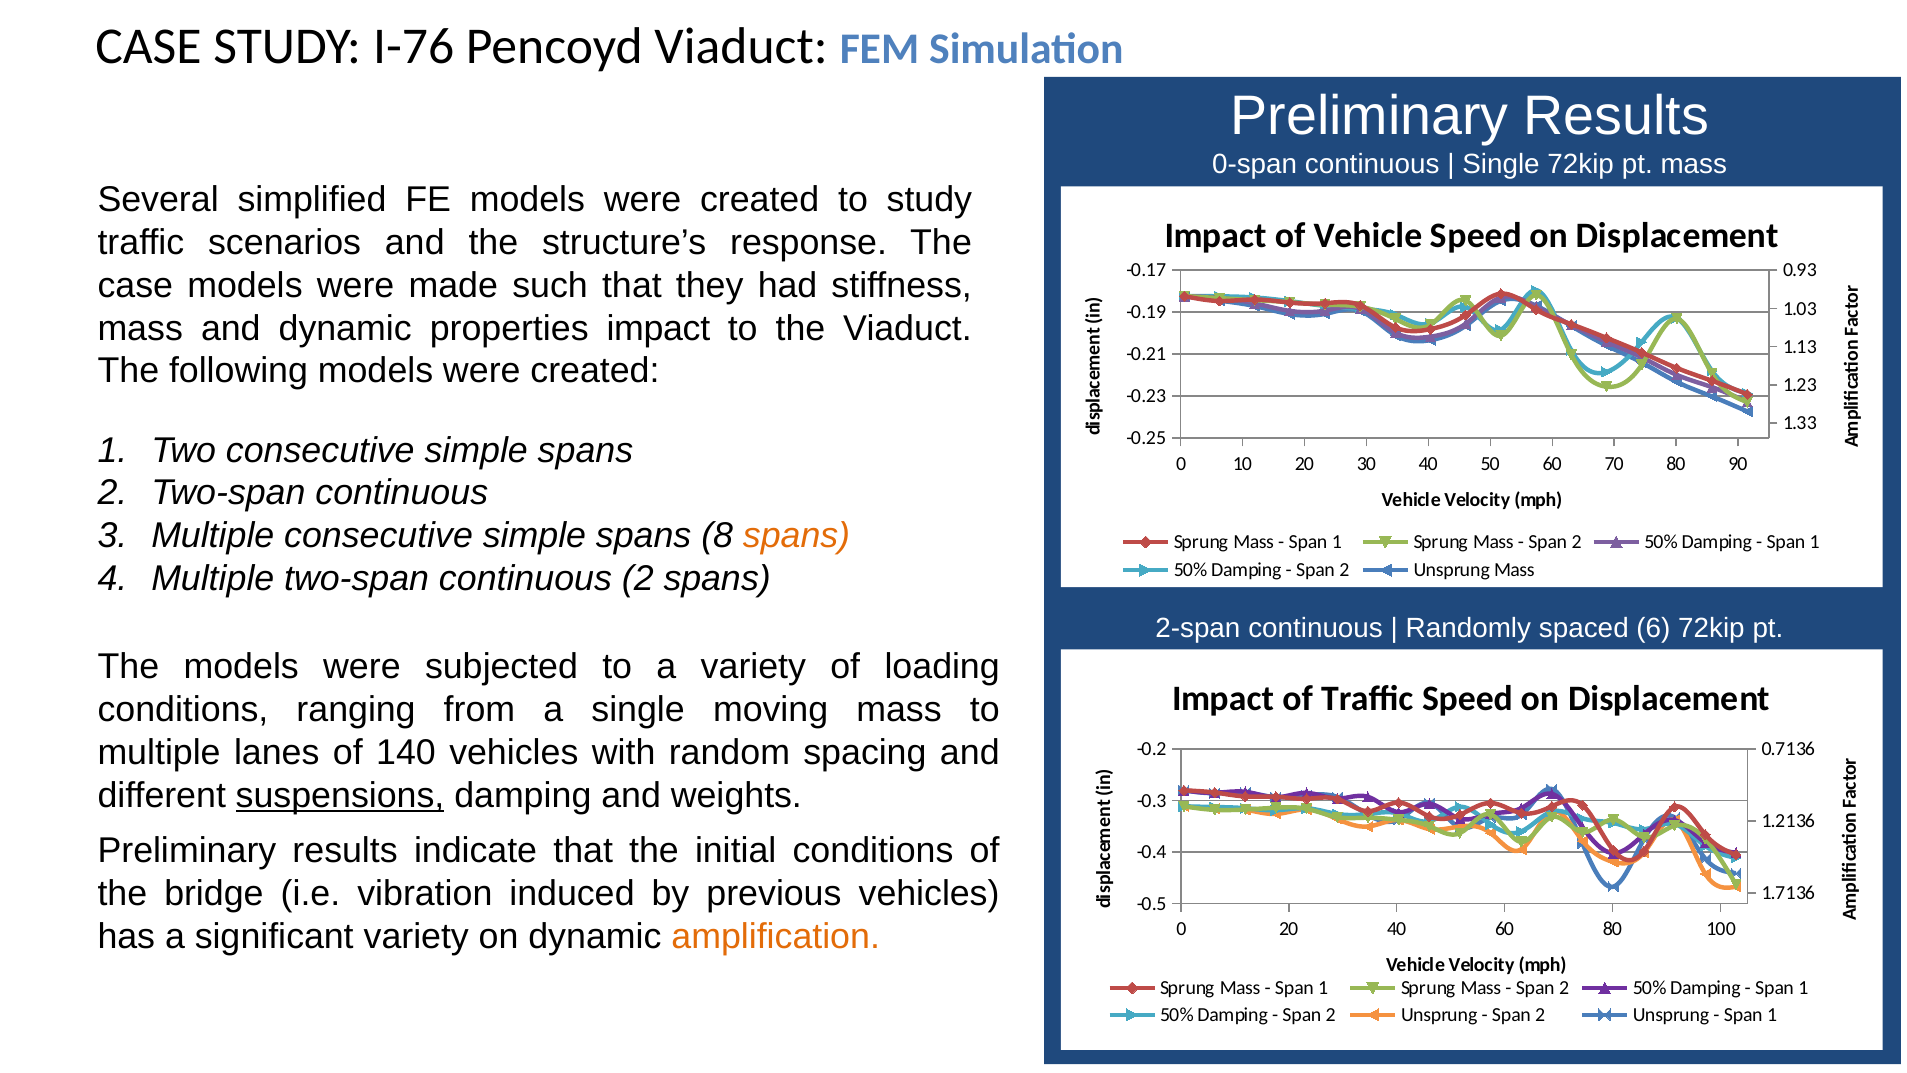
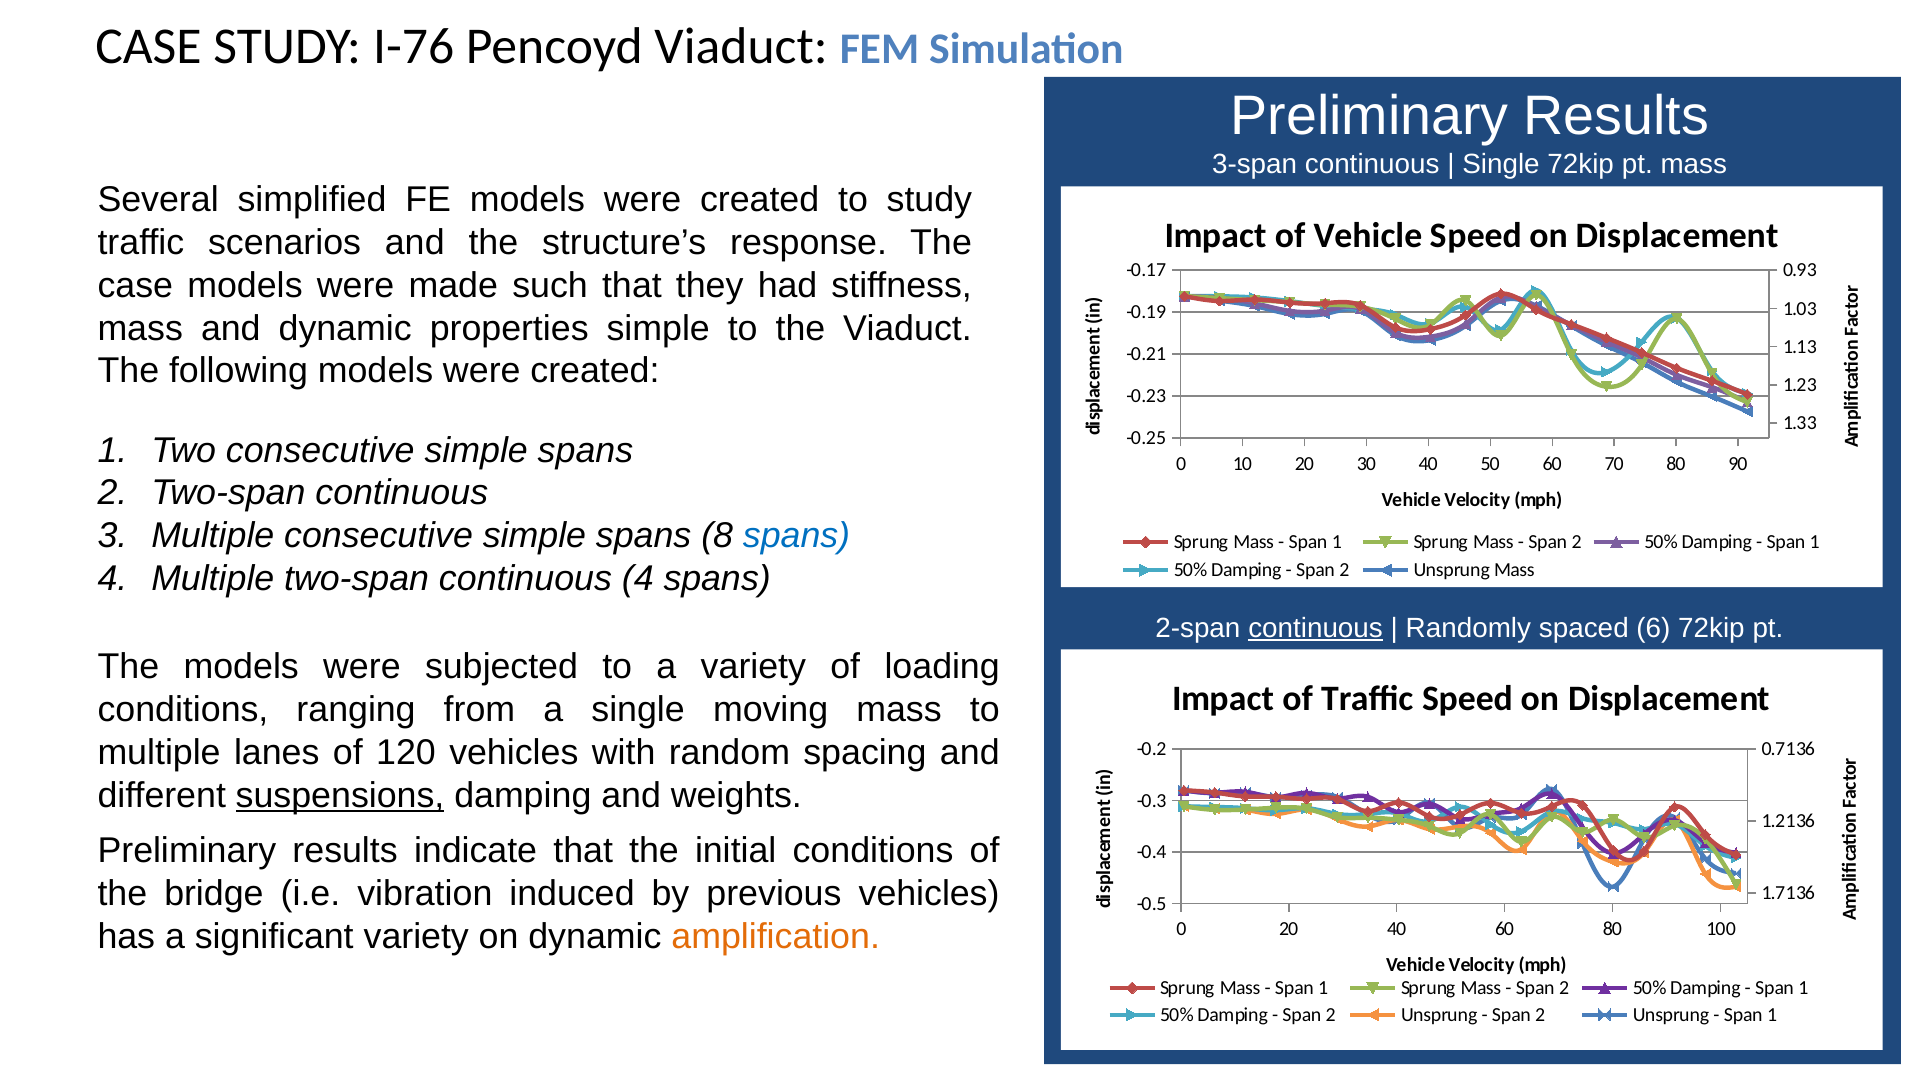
0-span: 0-span -> 3-span
properties impact: impact -> simple
spans at (797, 536) colour: orange -> blue
continuous 2: 2 -> 4
continuous at (1316, 628) underline: none -> present
140: 140 -> 120
